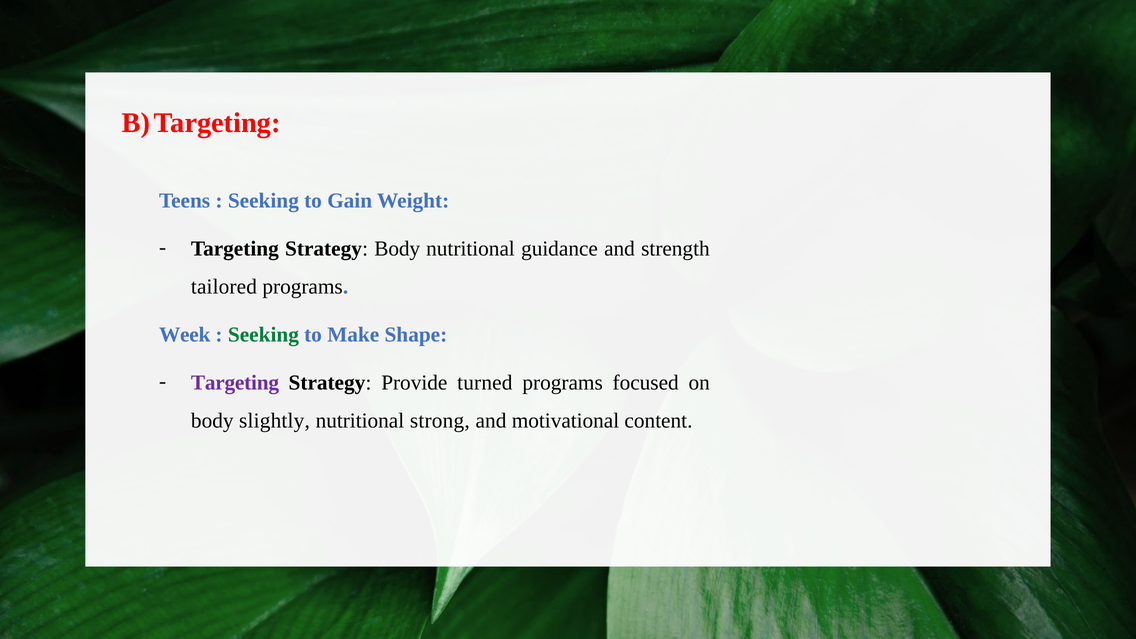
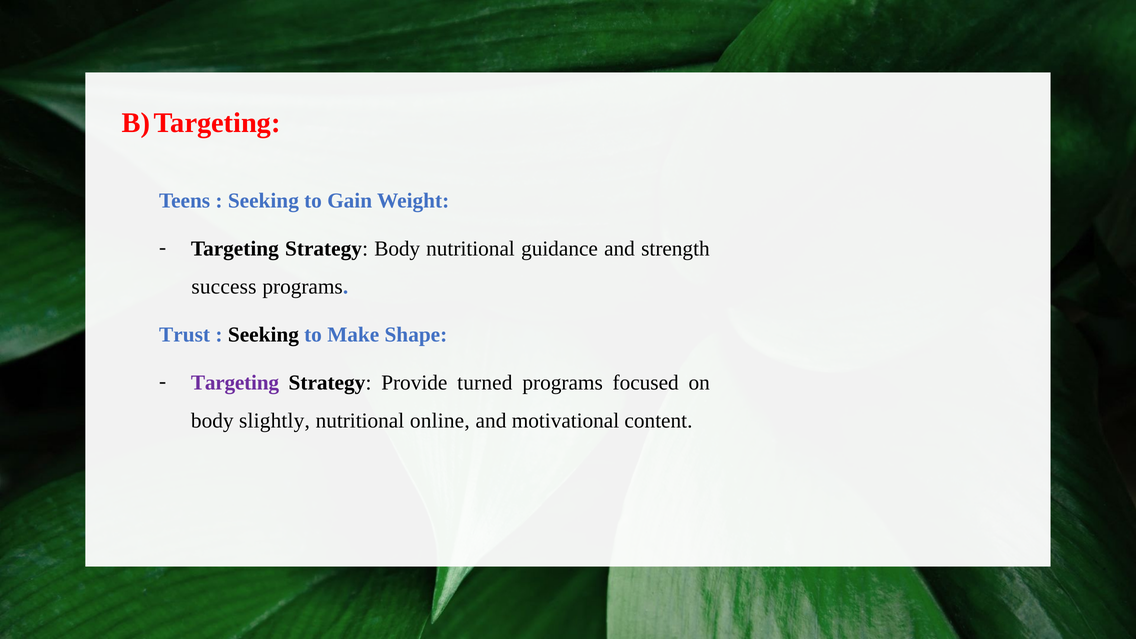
tailored: tailored -> success
Week: Week -> Trust
Seeking at (263, 335) colour: green -> black
strong: strong -> online
